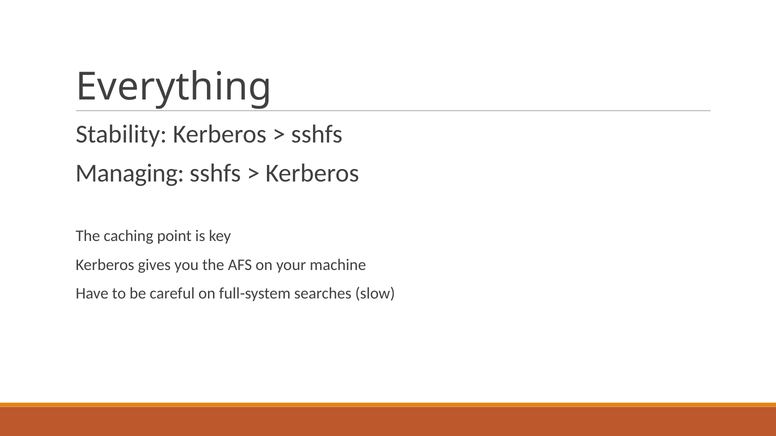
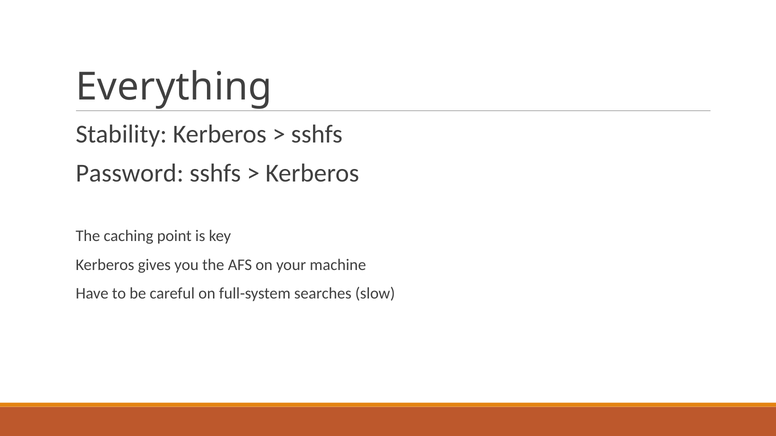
Managing: Managing -> Password
